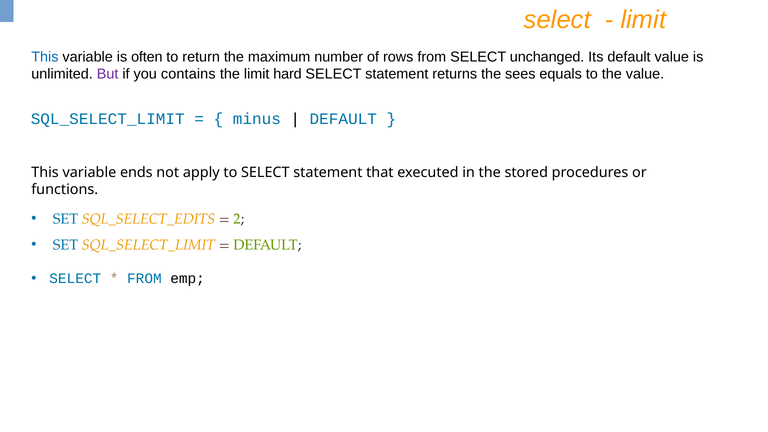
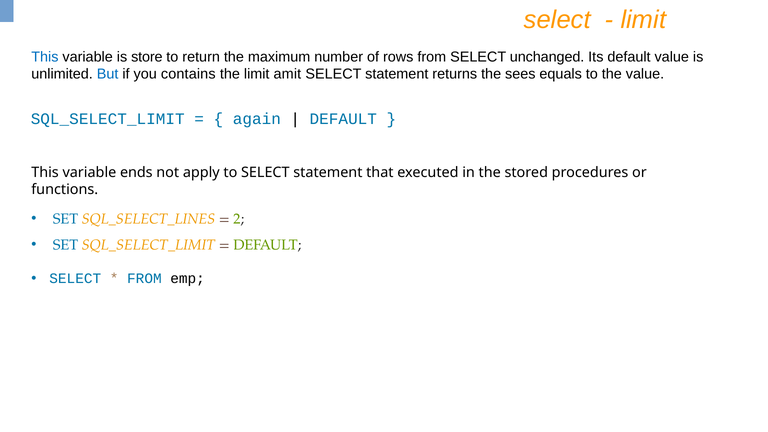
often: often -> store
But colour: purple -> blue
hard: hard -> amit
minus: minus -> again
SQL_SELECT_EDITS: SQL_SELECT_EDITS -> SQL_SELECT_LINES
